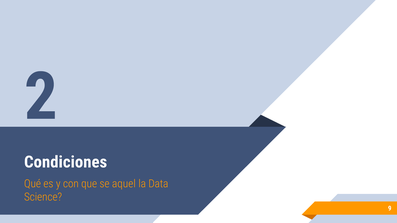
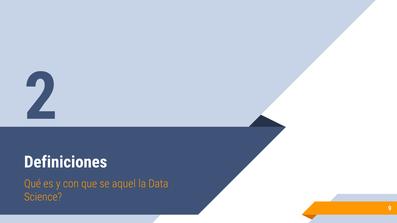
Condiciones: Condiciones -> Definiciones
